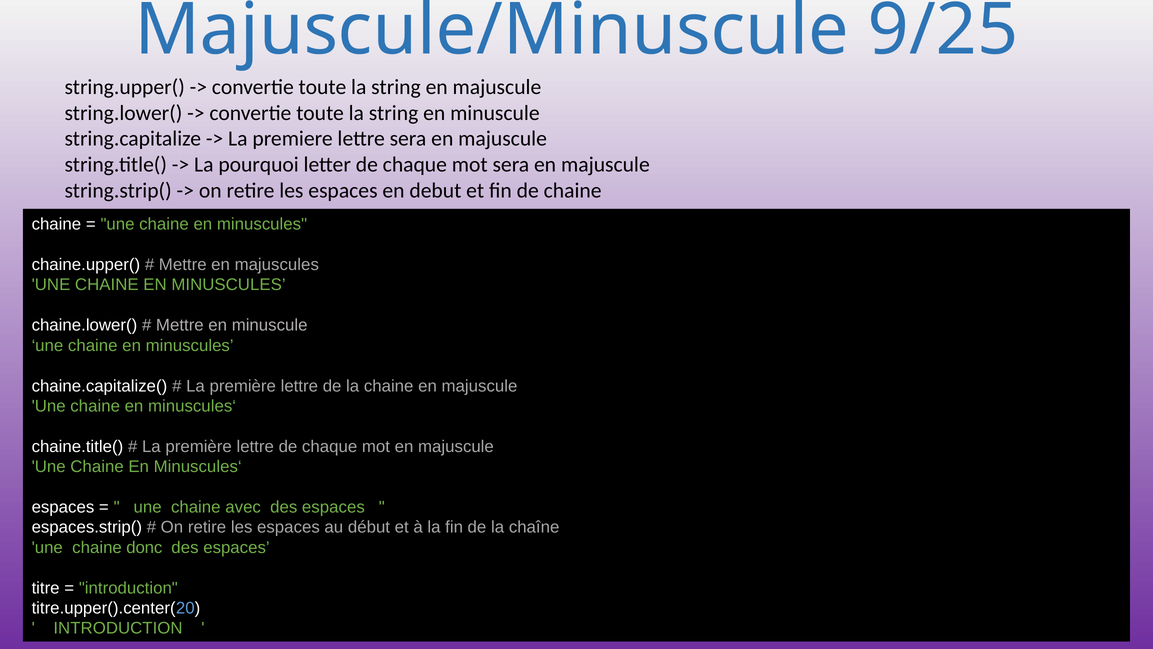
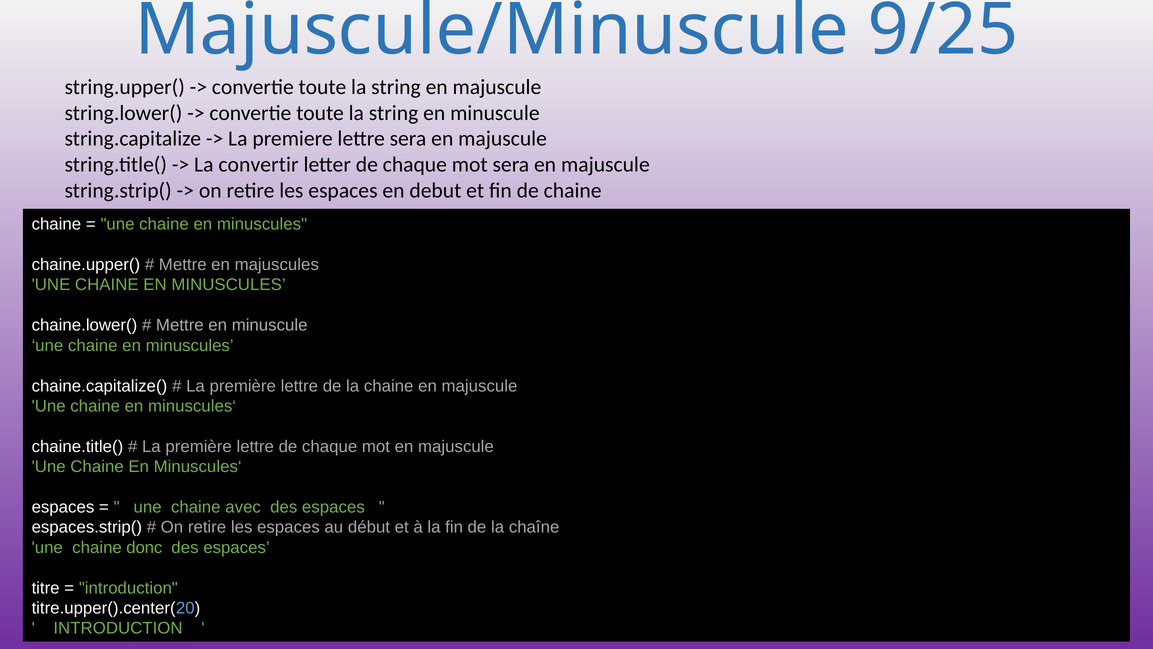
pourquoi: pourquoi -> convertir
